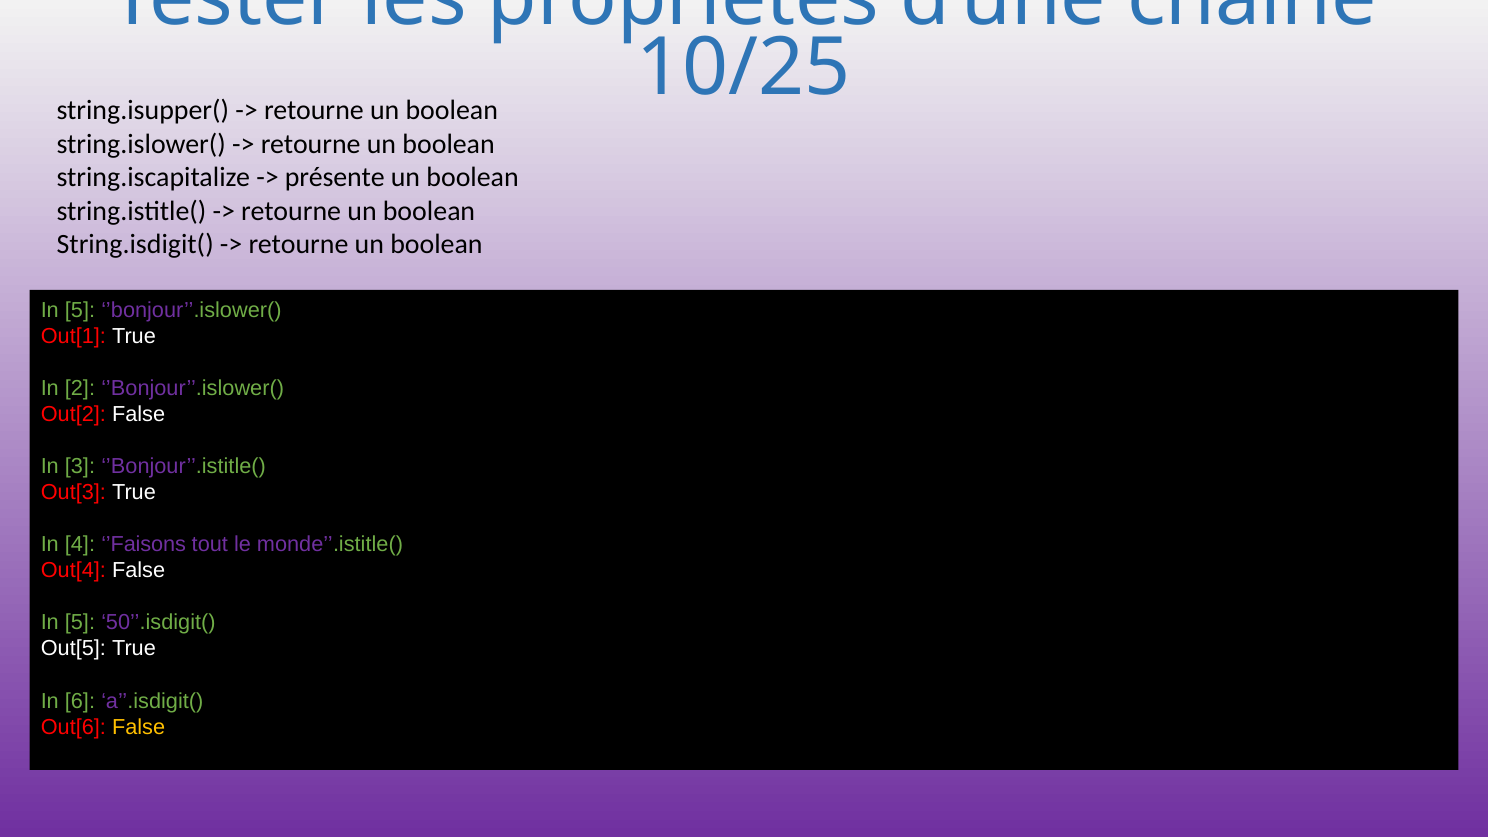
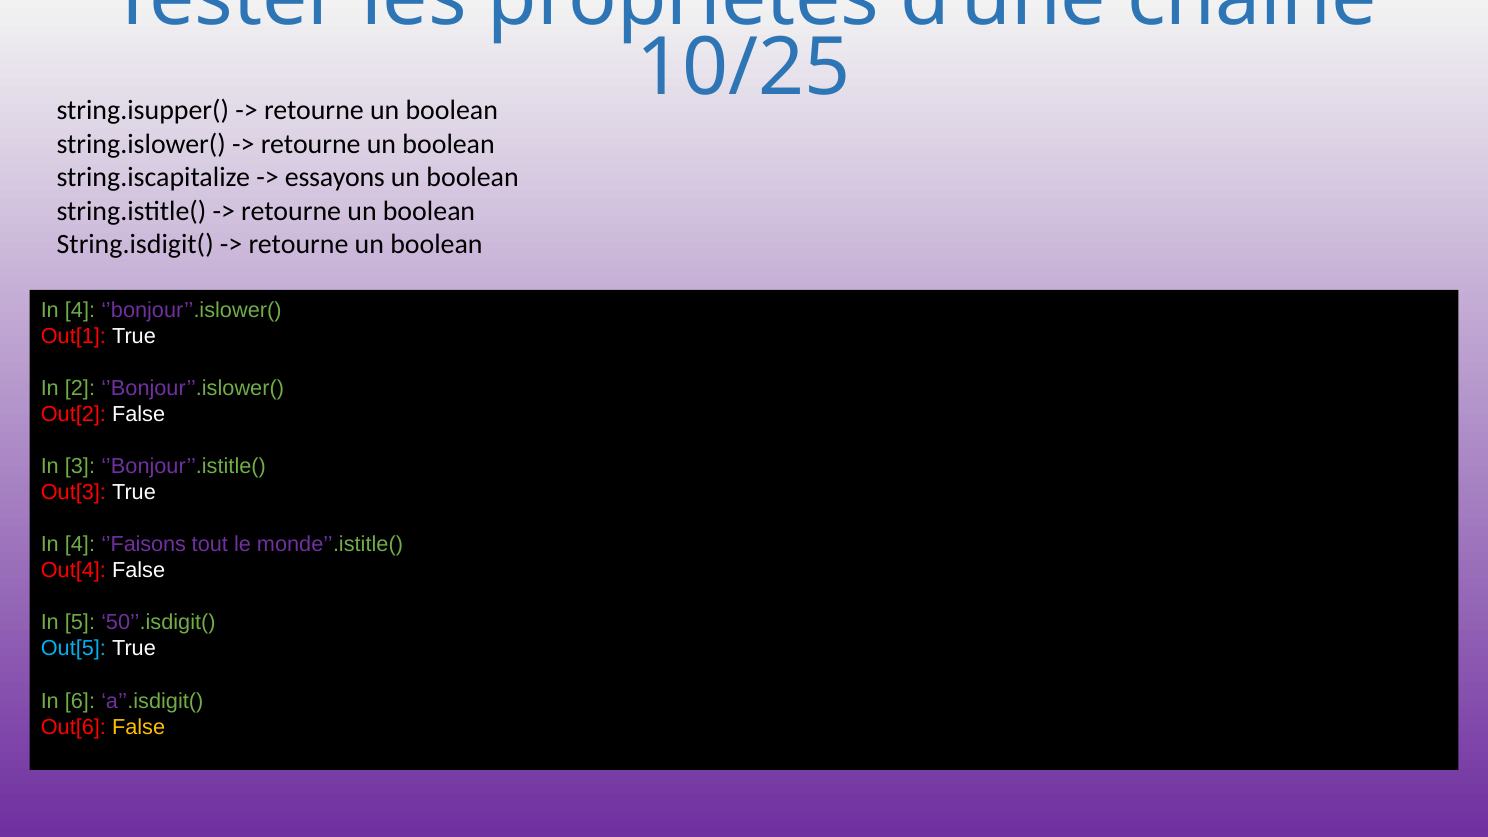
présente: présente -> essayons
5 at (80, 310): 5 -> 4
Out[5 colour: white -> light blue
